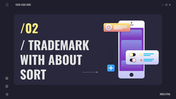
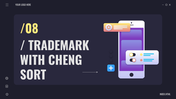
/02: /02 -> /08
ABOUT: ABOUT -> CHENG
